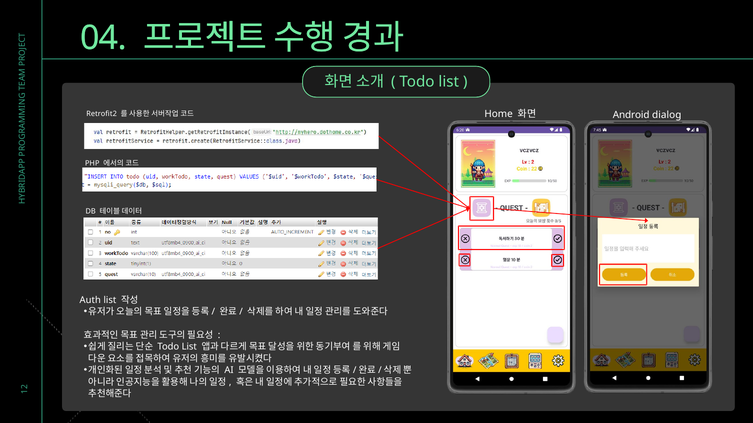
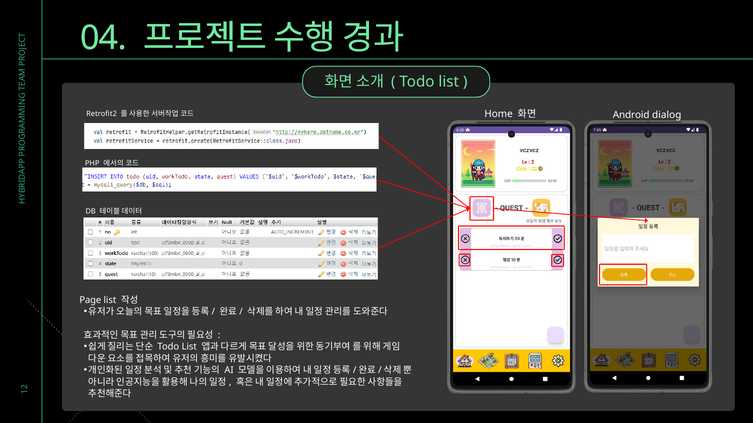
Auth: Auth -> Page
